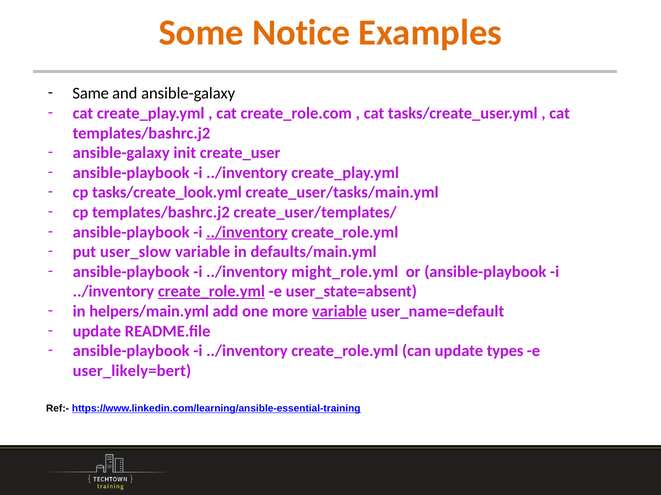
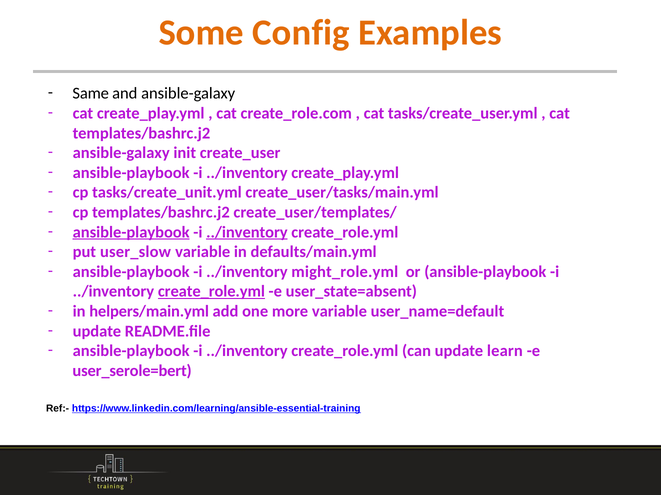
Notice: Notice -> Config
tasks/create_look.yml: tasks/create_look.yml -> tasks/create_unit.yml
ansible-playbook at (131, 232) underline: none -> present
variable at (339, 312) underline: present -> none
types: types -> learn
user_likely=bert: user_likely=bert -> user_serole=bert
